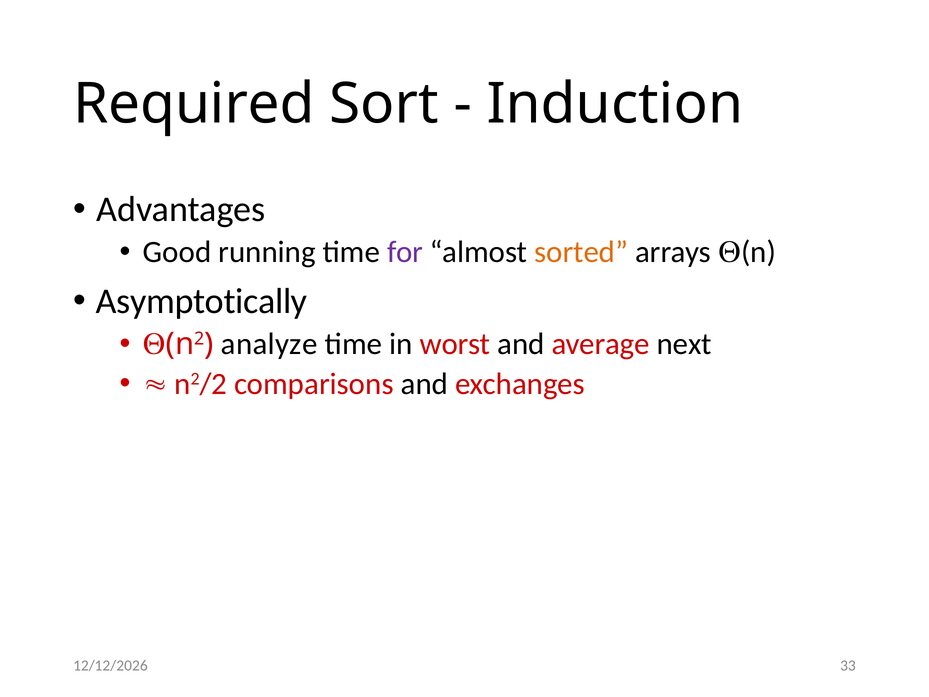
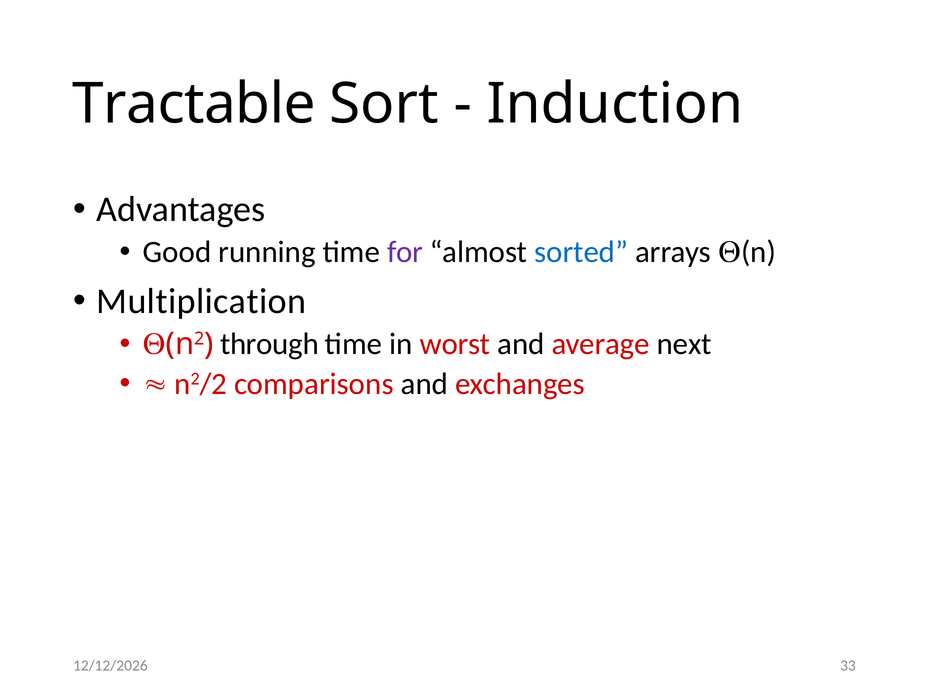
Required: Required -> Tractable
sorted colour: orange -> blue
Asymptotically: Asymptotically -> Multiplication
analyze: analyze -> through
